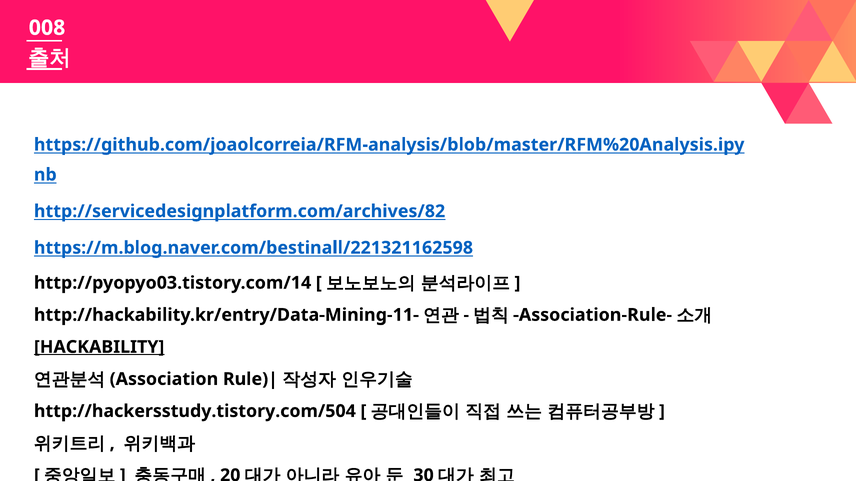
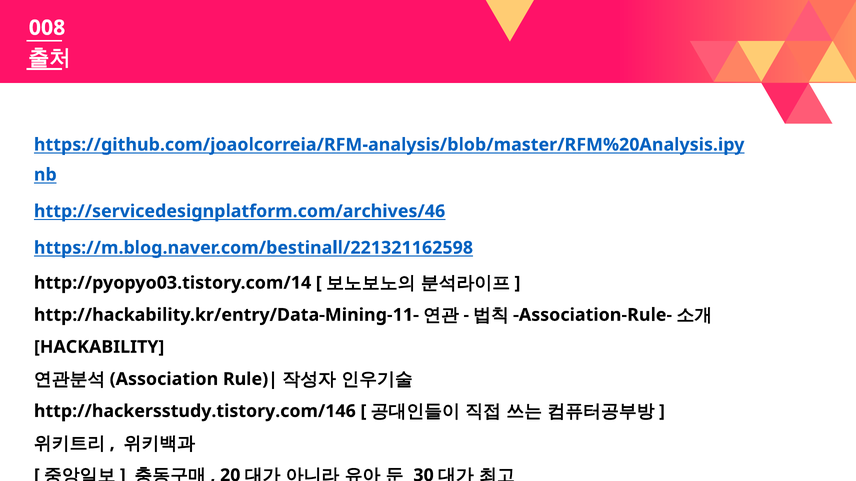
http://servicedesignplatform.com/archives/82: http://servicedesignplatform.com/archives/82 -> http://servicedesignplatform.com/archives/46
HACKABILITY underline: present -> none
http://hackersstudy.tistory.com/504: http://hackersstudy.tistory.com/504 -> http://hackersstudy.tistory.com/146
